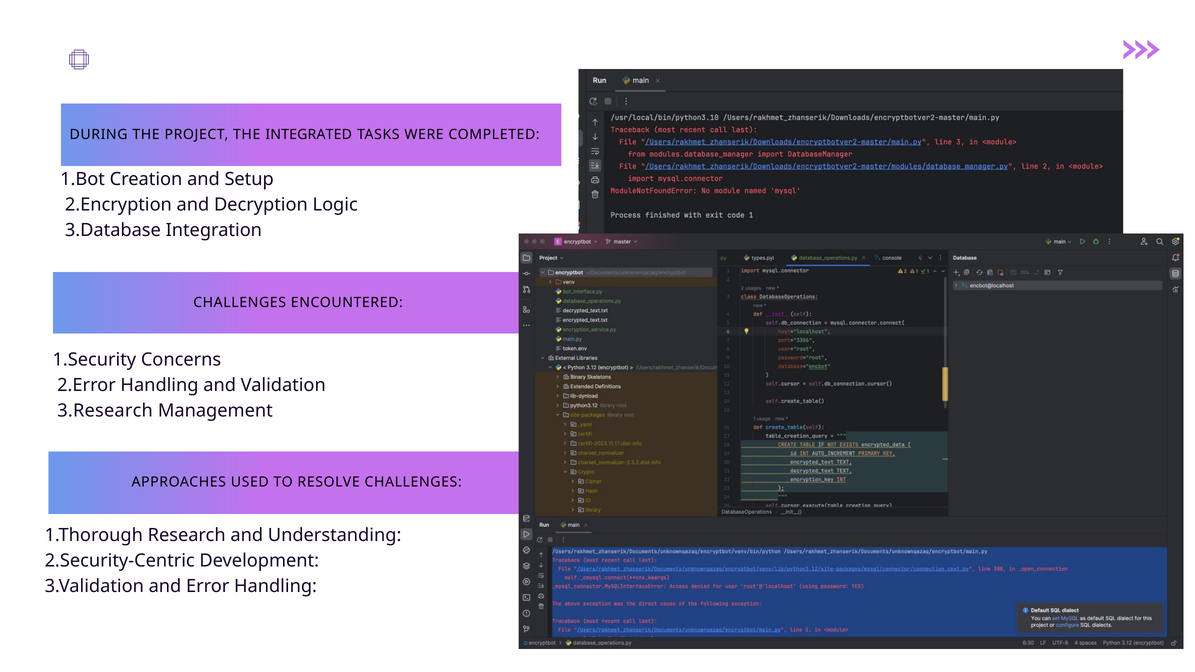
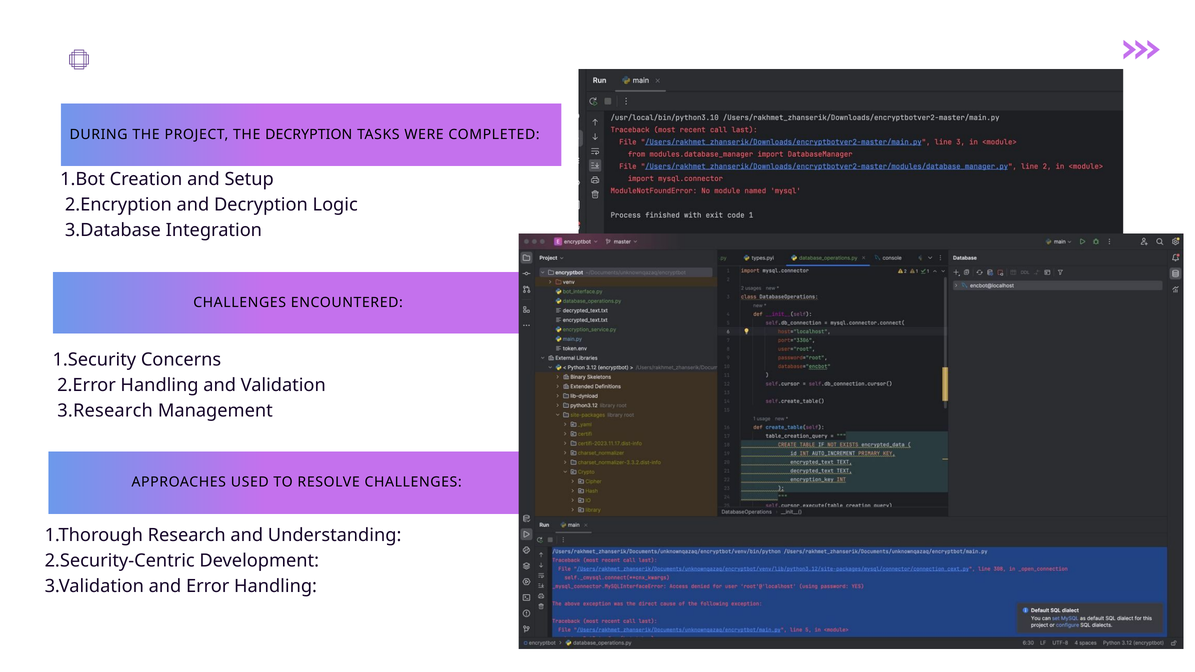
THE INTEGRATED: INTEGRATED -> DECRYPTION
